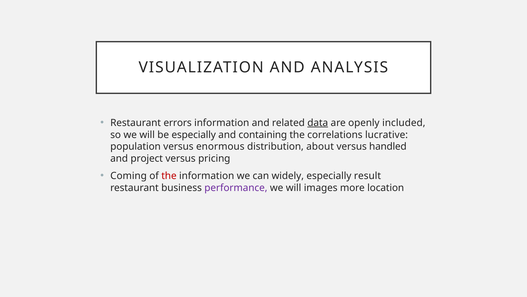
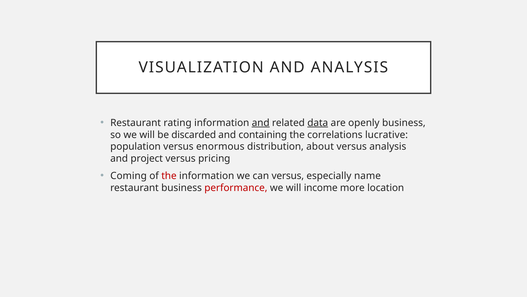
errors: errors -> rating
and at (261, 123) underline: none -> present
openly included: included -> business
be especially: especially -> discarded
versus handled: handled -> analysis
can widely: widely -> versus
result: result -> name
performance colour: purple -> red
images: images -> income
